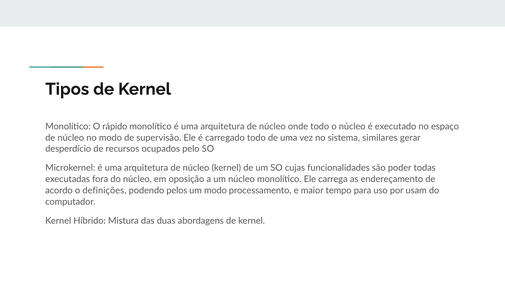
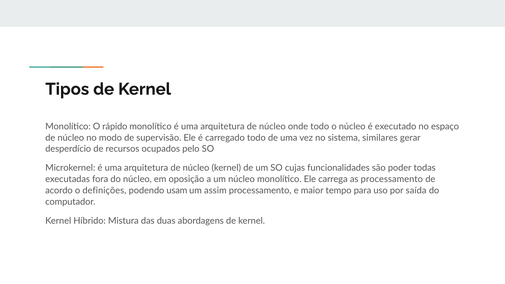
as endereçamento: endereçamento -> processamento
pelos: pelos -> usam
um modo: modo -> assim
usam: usam -> saída
